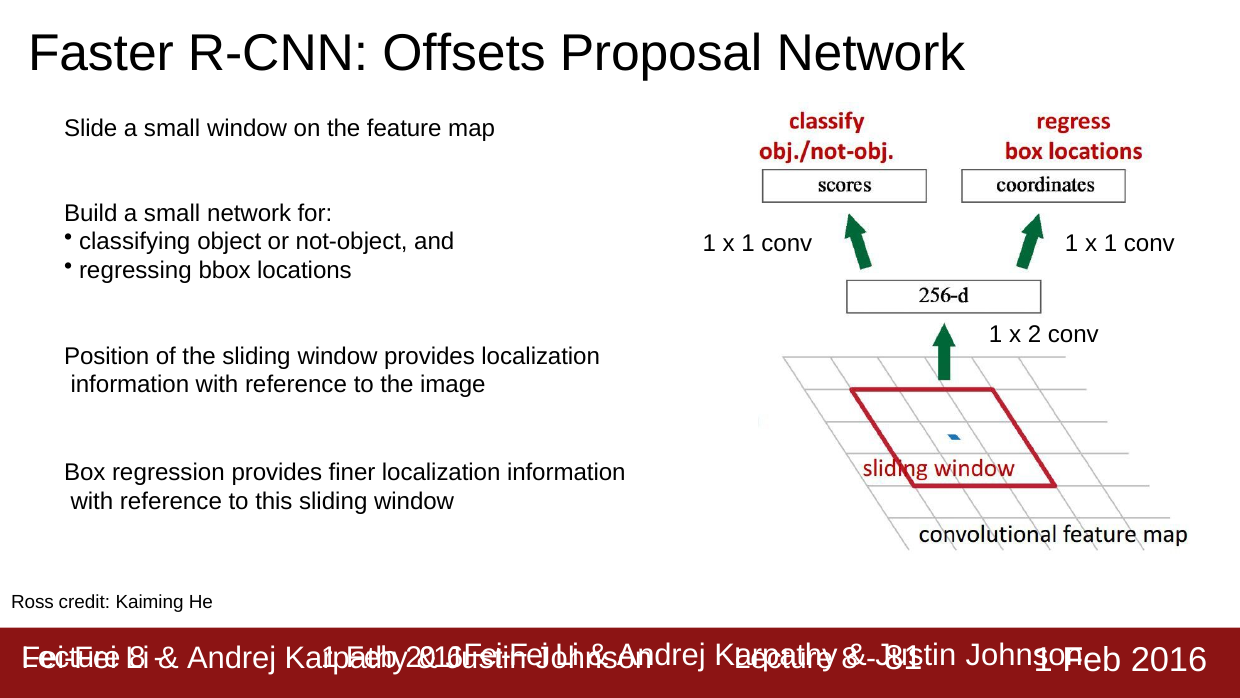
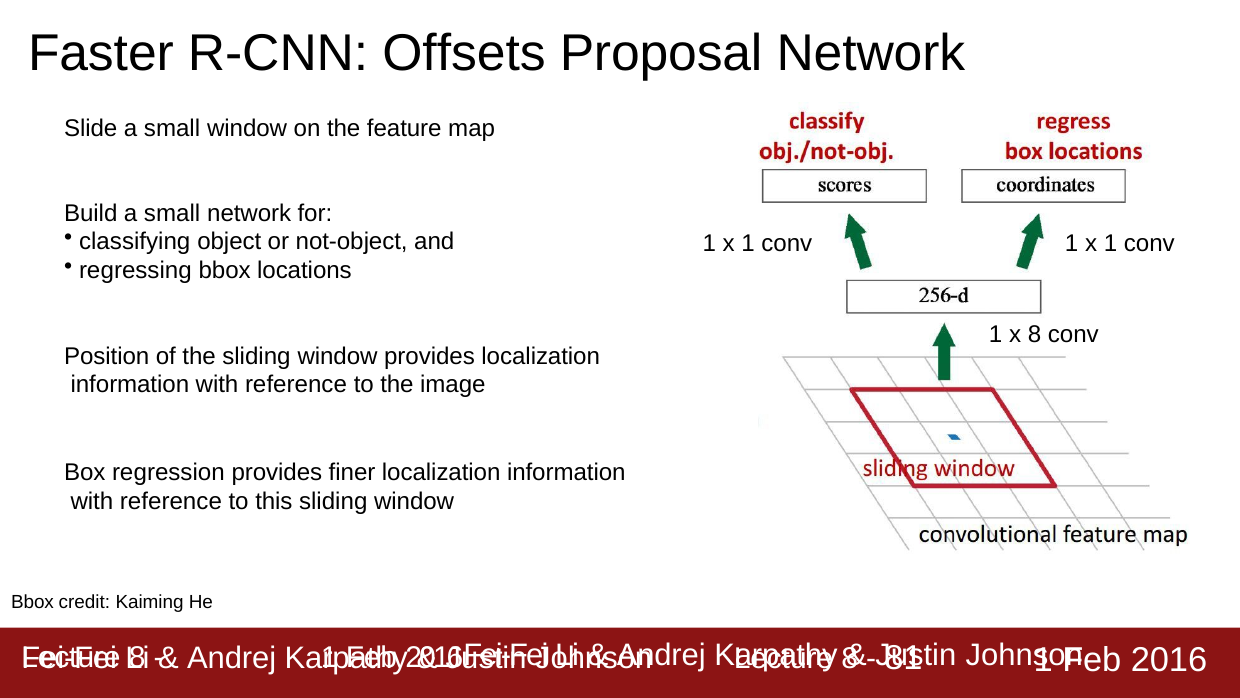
x 2: 2 -> 8
Ross at (33, 602): Ross -> Bbox
